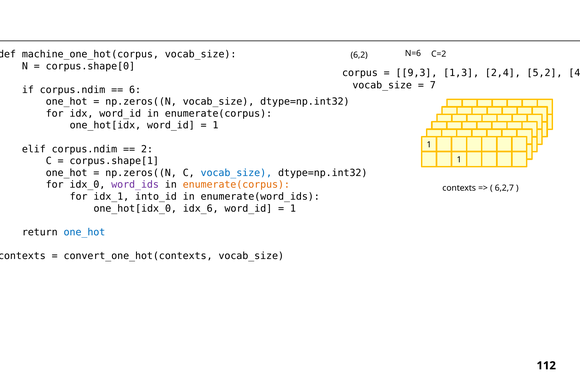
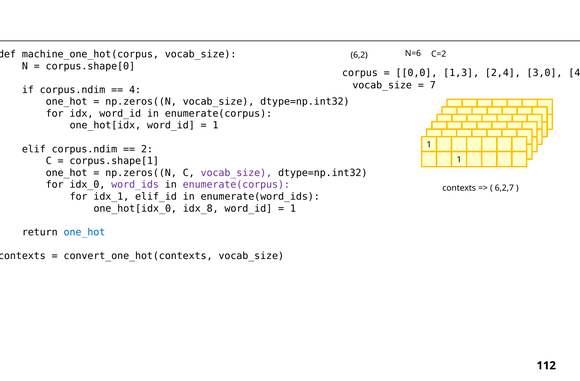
9,3: 9,3 -> 0,0
5,2: 5,2 -> 3,0
6: 6 -> 4
vocab_size at (236, 173) colour: blue -> purple
enumerate(corpus at (236, 185) colour: orange -> purple
into_id: into_id -> elif_id
idx_6: idx_6 -> idx_8
